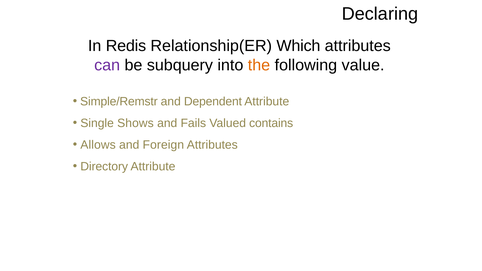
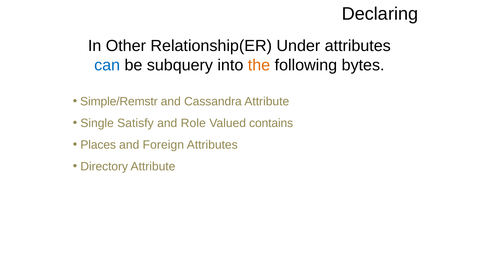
Redis: Redis -> Other
Which: Which -> Under
can colour: purple -> blue
value: value -> bytes
Dependent: Dependent -> Cassandra
Shows: Shows -> Satisfy
Fails: Fails -> Role
Allows: Allows -> Places
